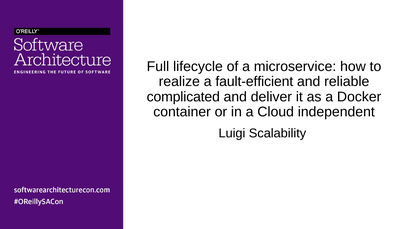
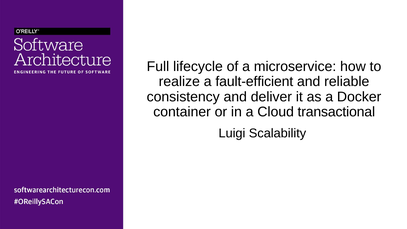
complicated: complicated -> consistency
independent: independent -> transactional
